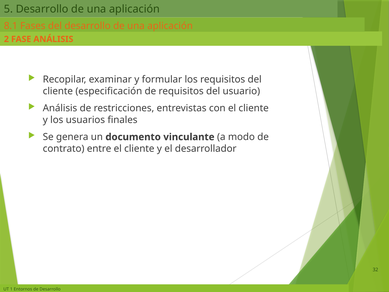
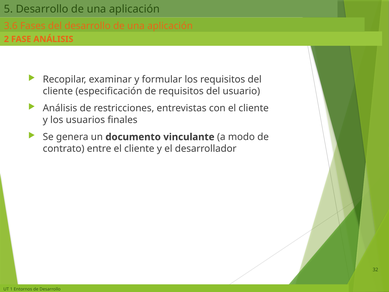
8.1: 8.1 -> 3.6
